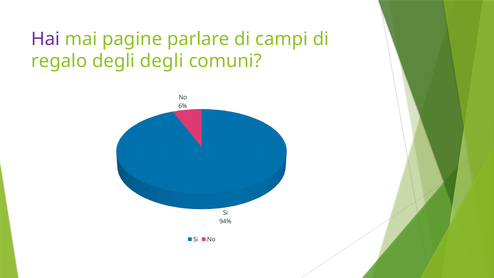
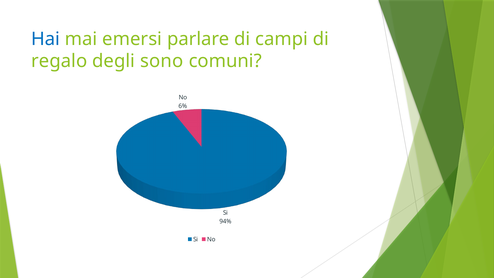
Hai colour: purple -> blue
pagine: pagine -> emersi
degli degli: degli -> sono
